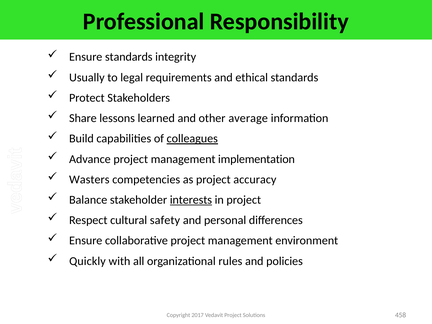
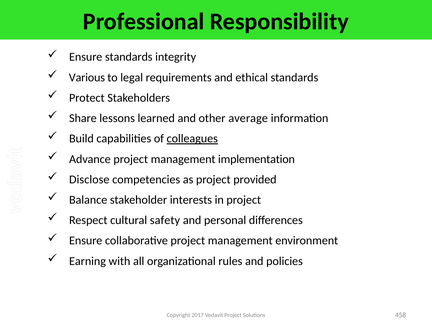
Usually: Usually -> Various
Wasters: Wasters -> Disclose
accuracy: accuracy -> provided
interests underline: present -> none
Quickly: Quickly -> Earning
